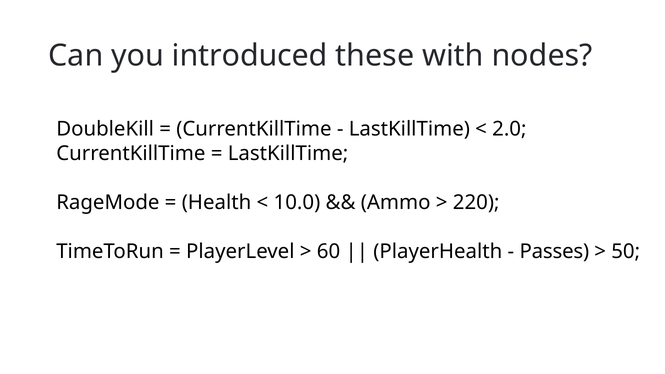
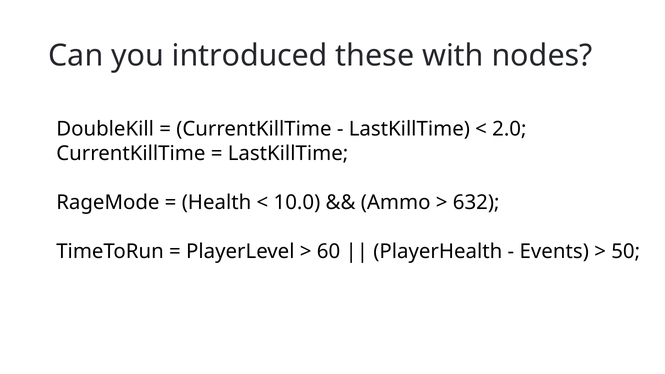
220: 220 -> 632
Passes: Passes -> Events
